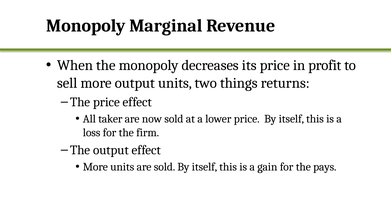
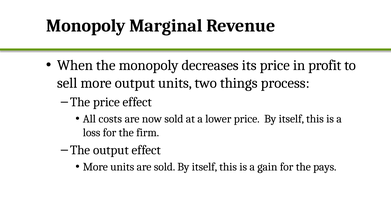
returns: returns -> process
taker: taker -> costs
